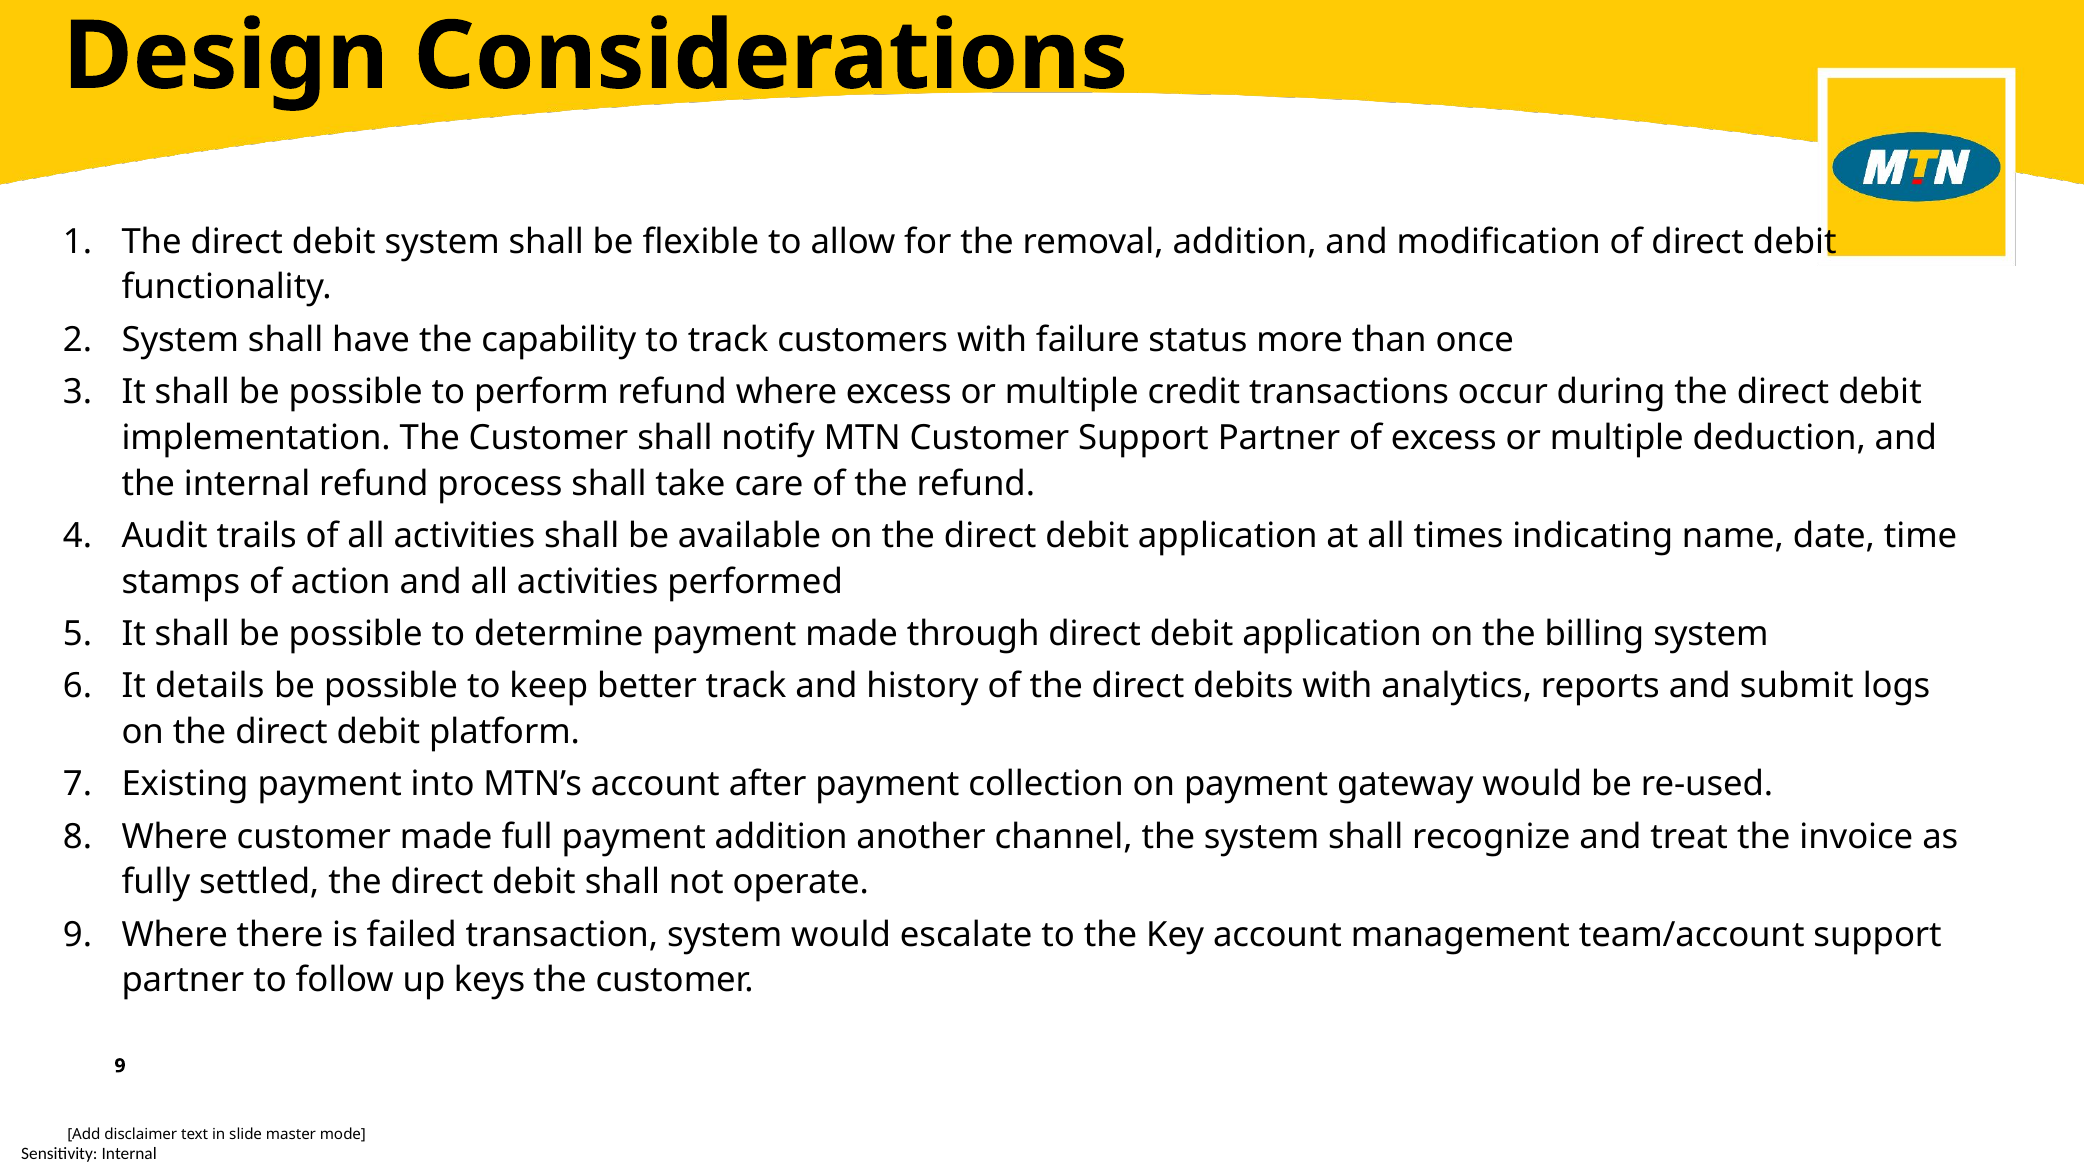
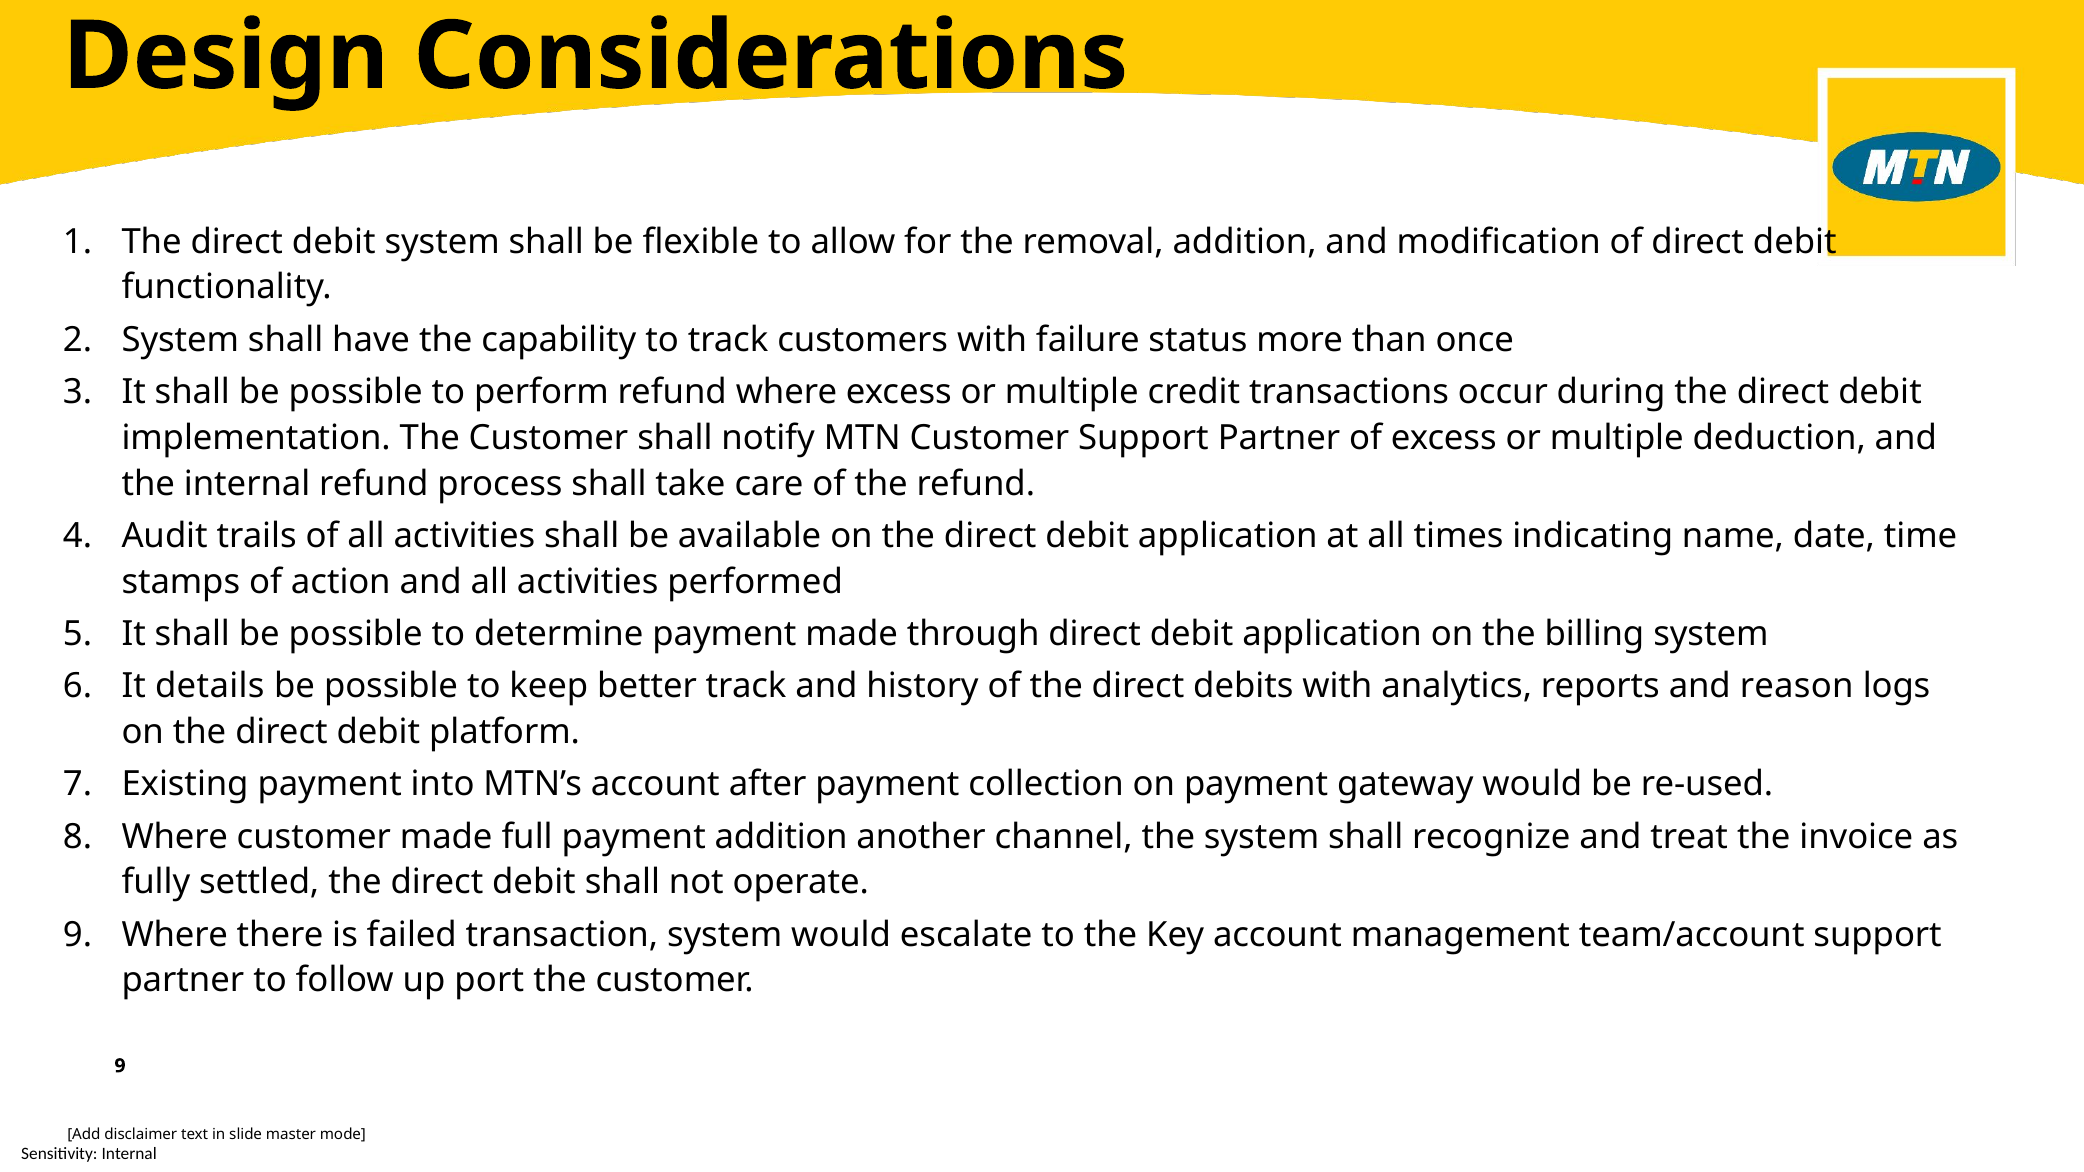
submit: submit -> reason
keys: keys -> port
